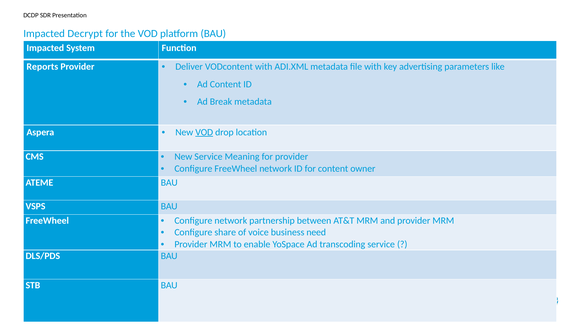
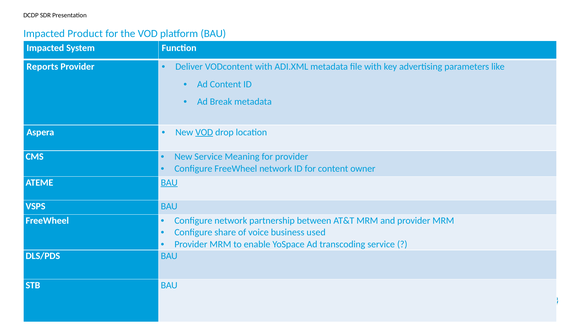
Decrypt: Decrypt -> Product
BAU at (169, 183) underline: none -> present
need: need -> used
